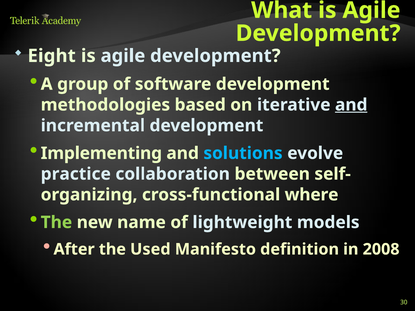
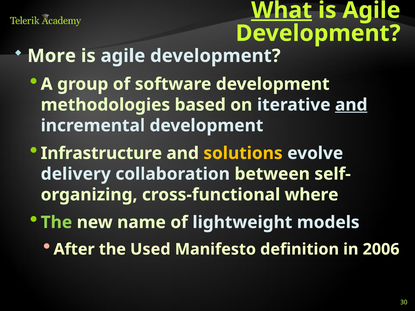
What underline: none -> present
Eight: Eight -> More
Implementing: Implementing -> Infrastructure
solutions colour: light blue -> yellow
practice: practice -> delivery
2008: 2008 -> 2006
